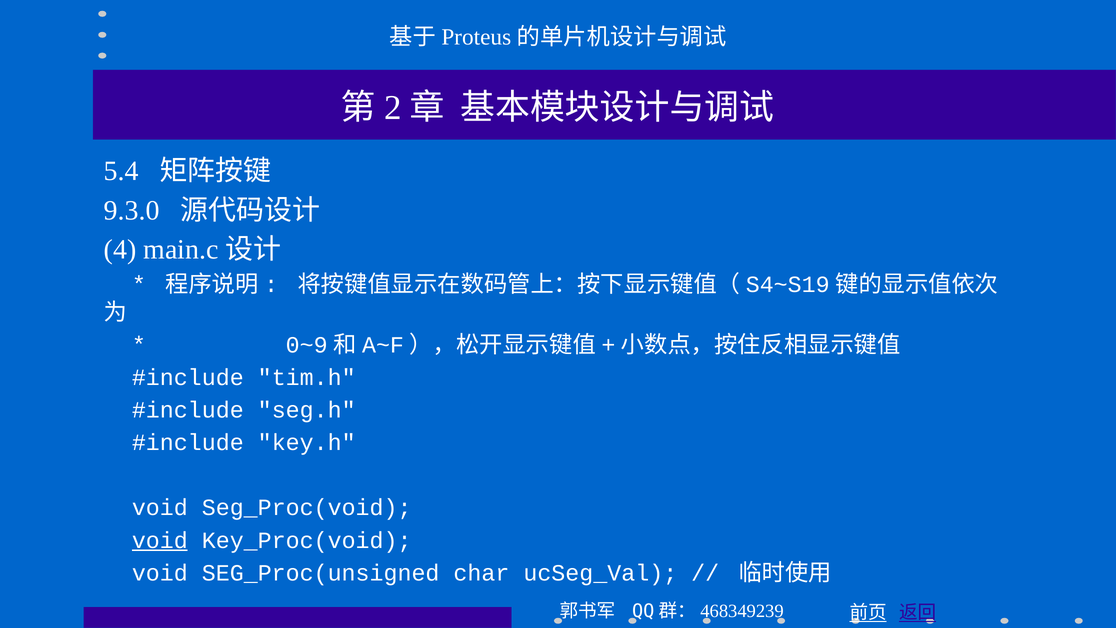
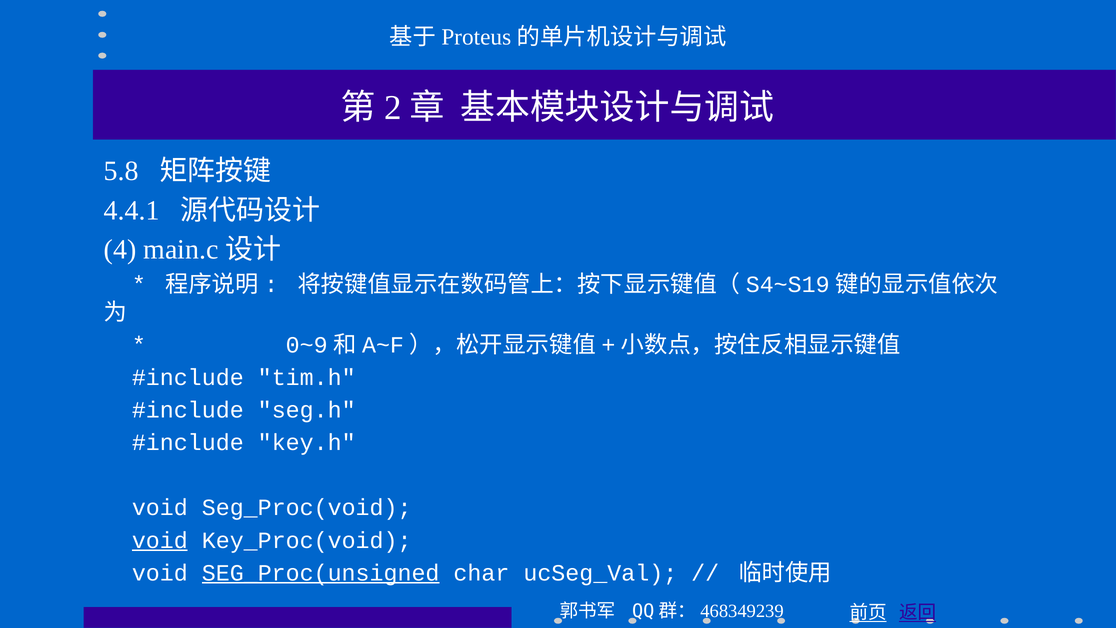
5.4: 5.4 -> 5.8
9.3.0: 9.3.0 -> 4.4.1
SEG_Proc(unsigned underline: none -> present
